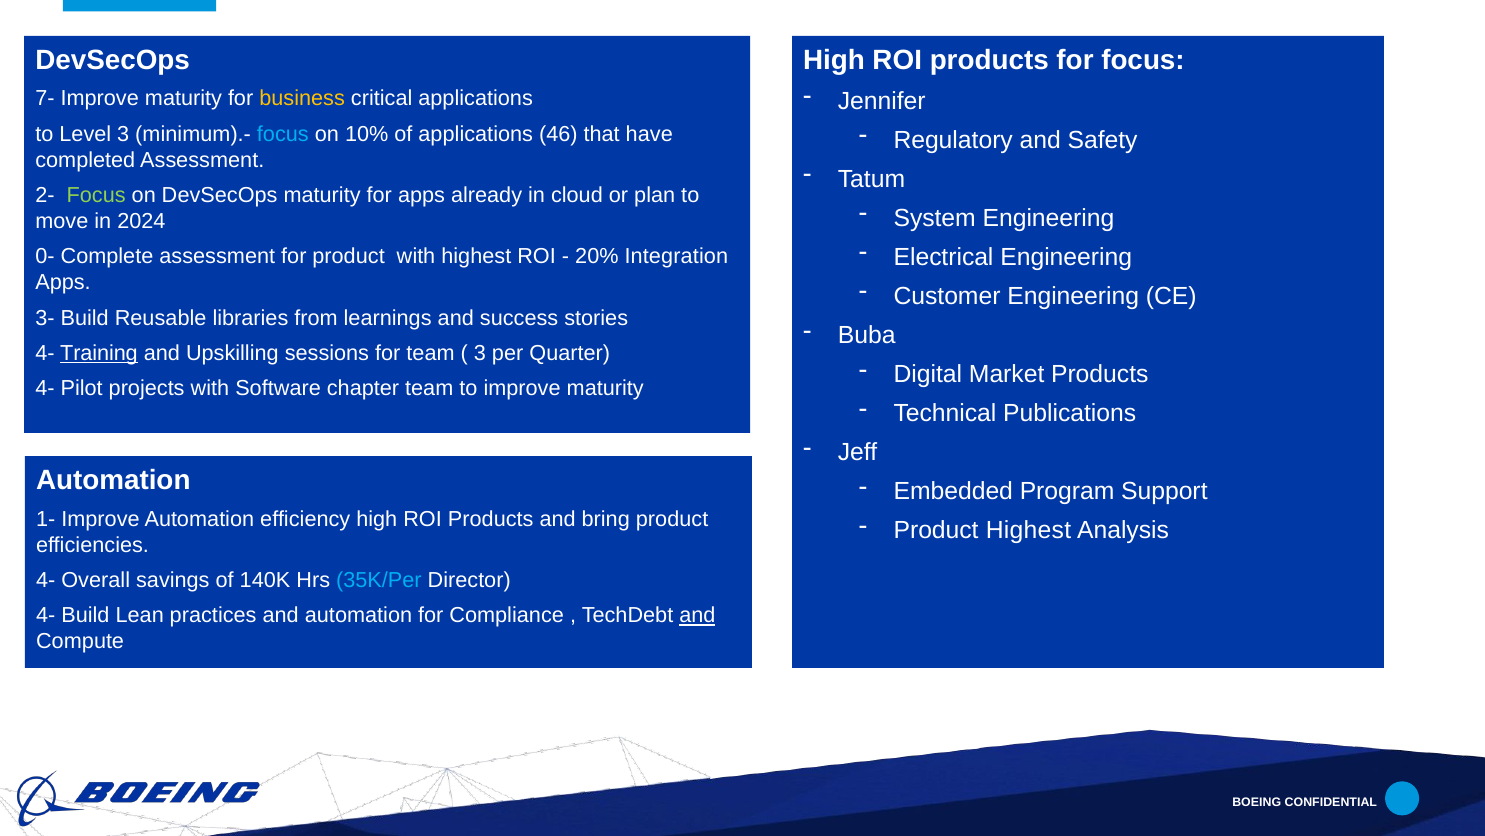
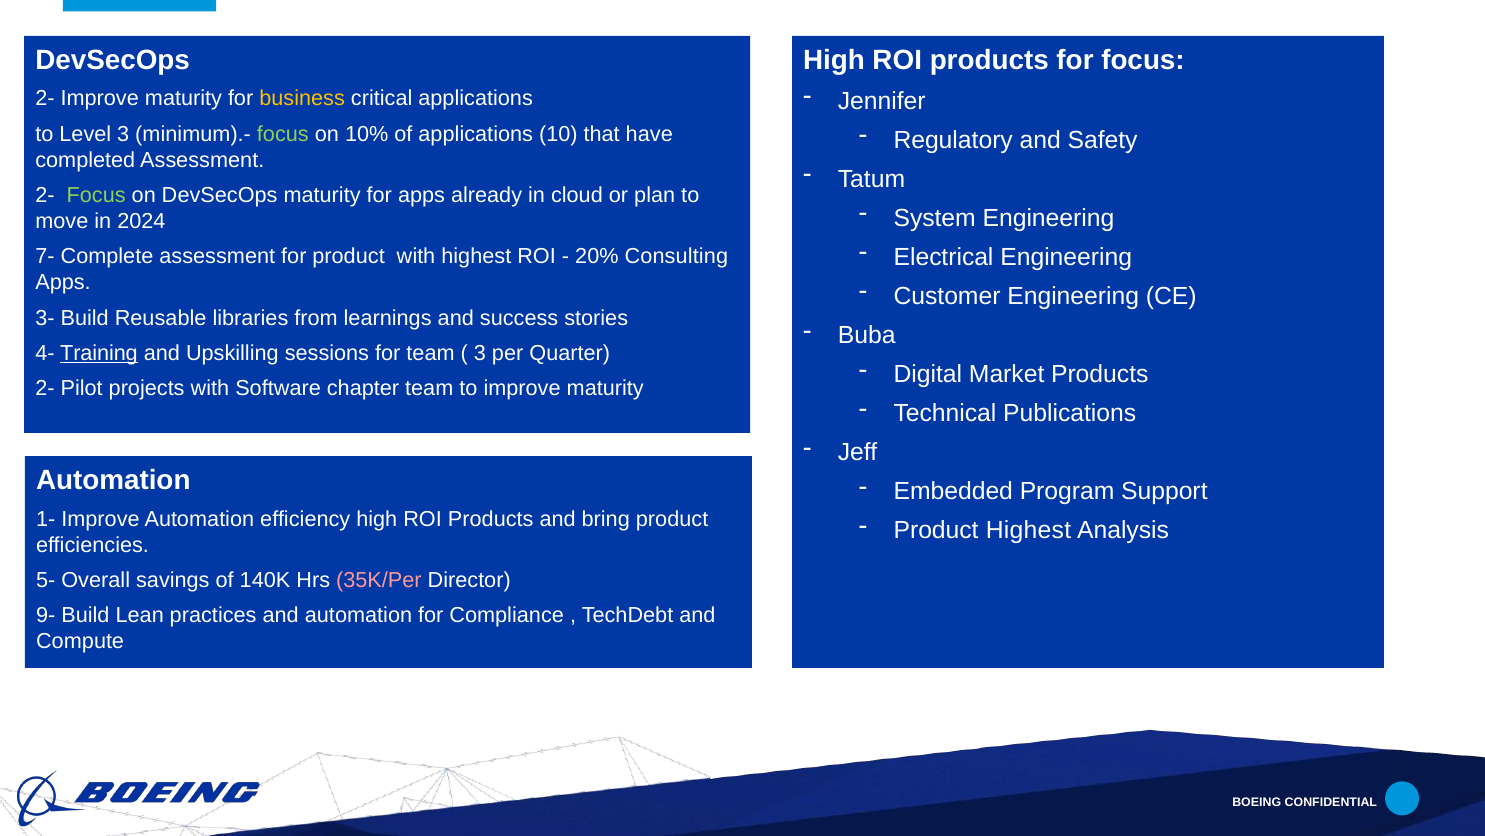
7- at (45, 99): 7- -> 2-
focus at (283, 134) colour: light blue -> light green
46: 46 -> 10
0-: 0- -> 7-
Integration: Integration -> Consulting
4- at (45, 388): 4- -> 2-
4- at (46, 580): 4- -> 5-
35K/Per colour: light blue -> pink
4- at (46, 615): 4- -> 9-
and at (697, 615) underline: present -> none
